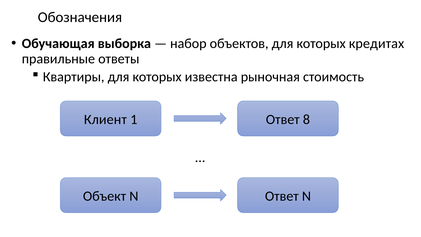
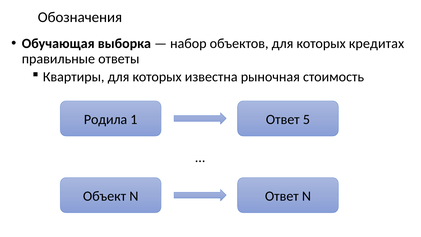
Клиент: Клиент -> Родила
8: 8 -> 5
